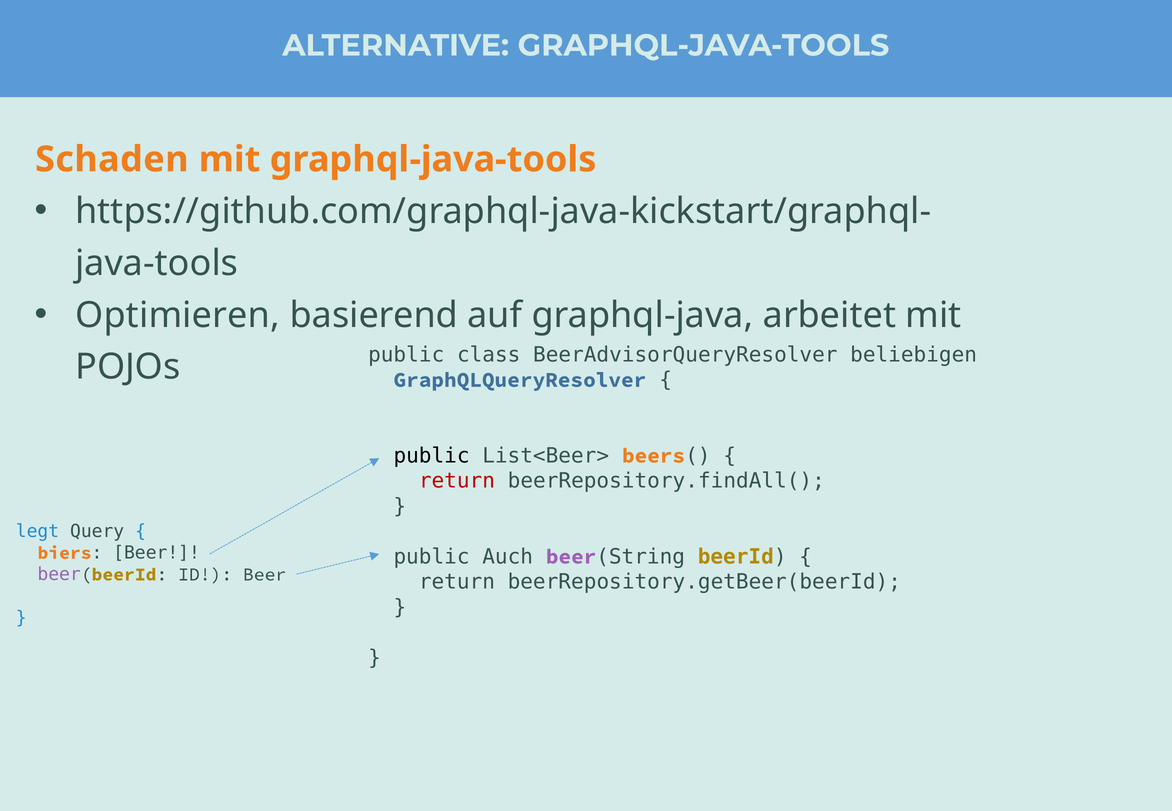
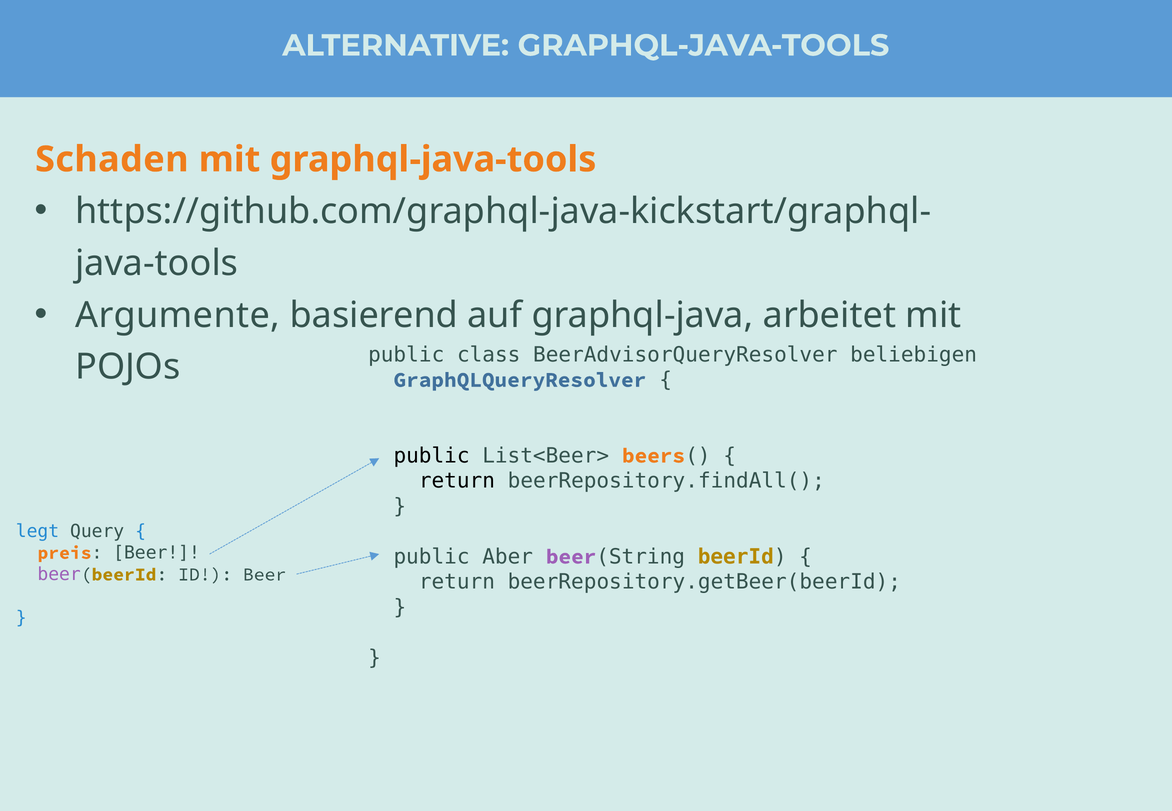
Optimieren: Optimieren -> Argumente
return at (457, 481) colour: red -> black
Auch: Auch -> Aber
biers: biers -> preis
